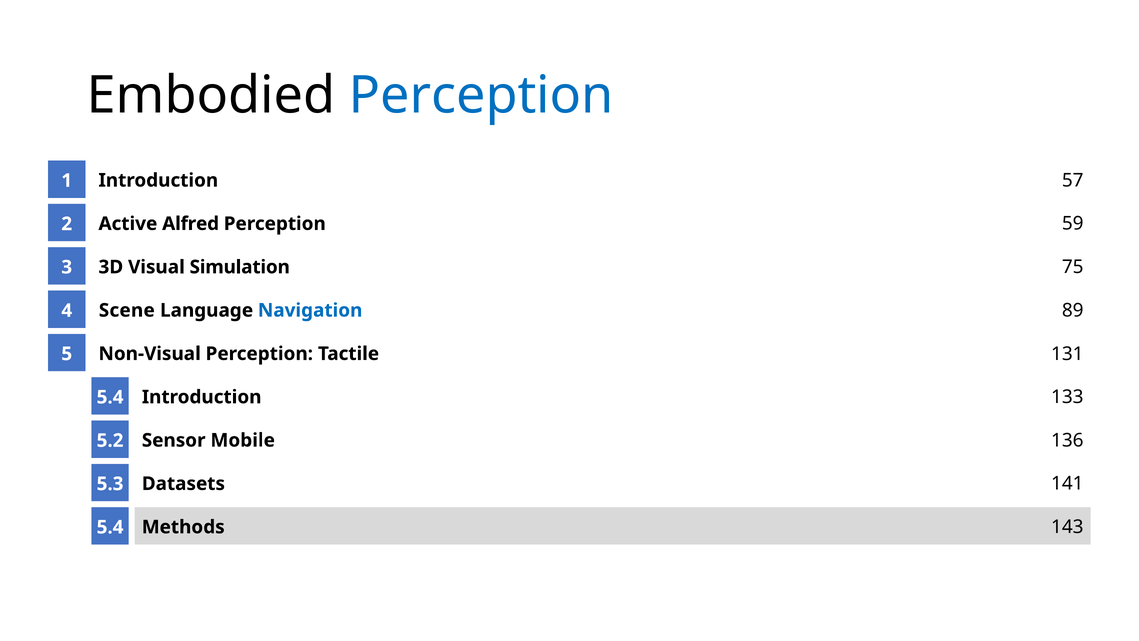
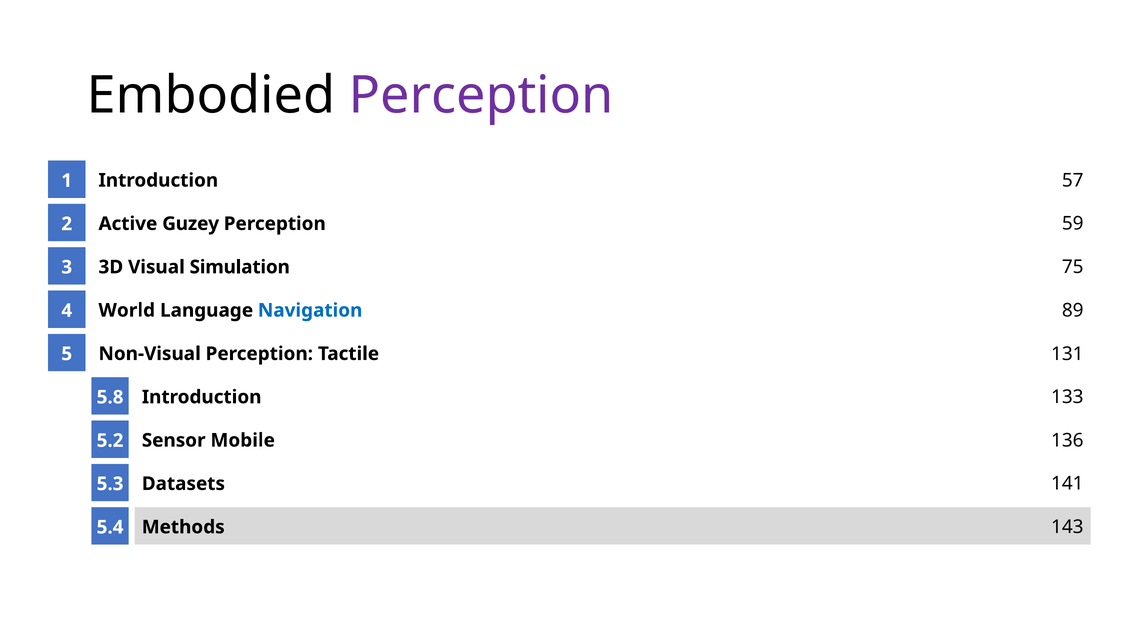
Perception at (481, 96) colour: blue -> purple
Alfred: Alfred -> Guzey
Scene: Scene -> World
5.4 at (110, 397): 5.4 -> 5.8
